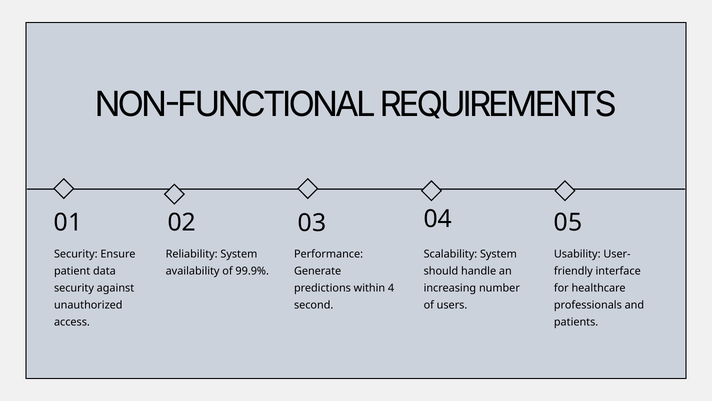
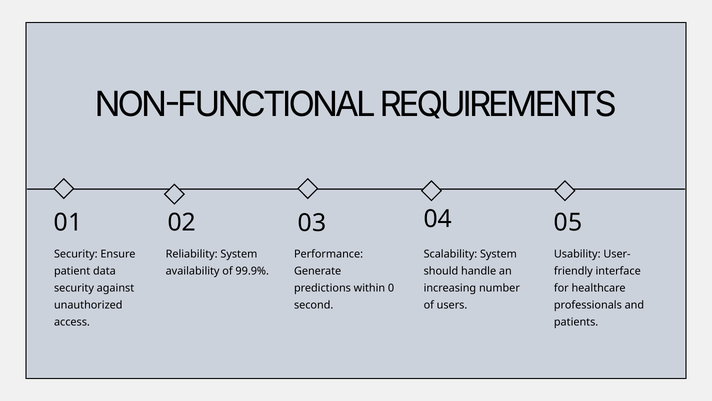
4: 4 -> 0
